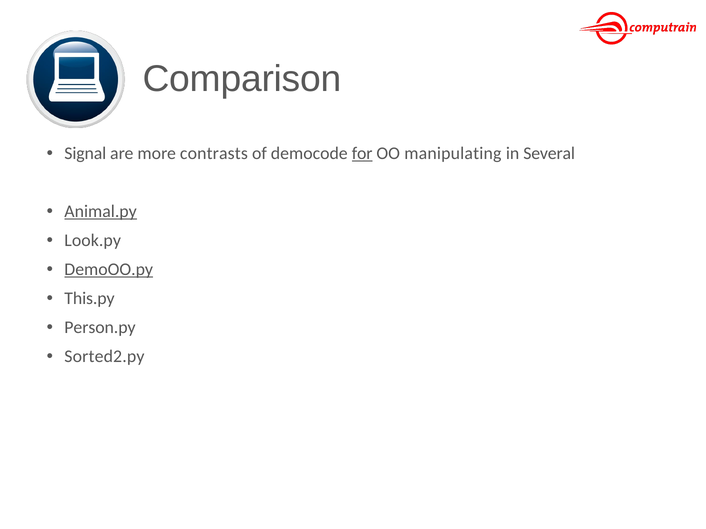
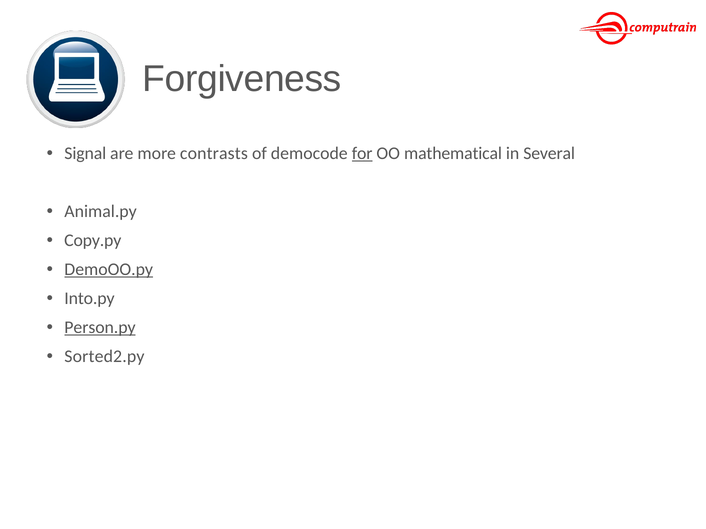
Comparison: Comparison -> Forgiveness
manipulating: manipulating -> mathematical
Animal.py underline: present -> none
Look.py: Look.py -> Copy.py
This.py: This.py -> Into.py
Person.py underline: none -> present
